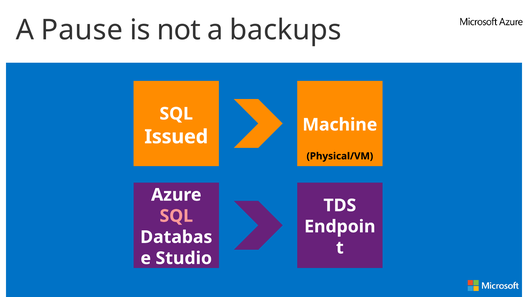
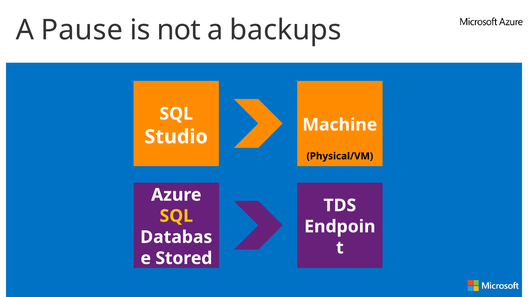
Issued: Issued -> Studio
SQL at (176, 216) colour: pink -> yellow
Studio: Studio -> Stored
